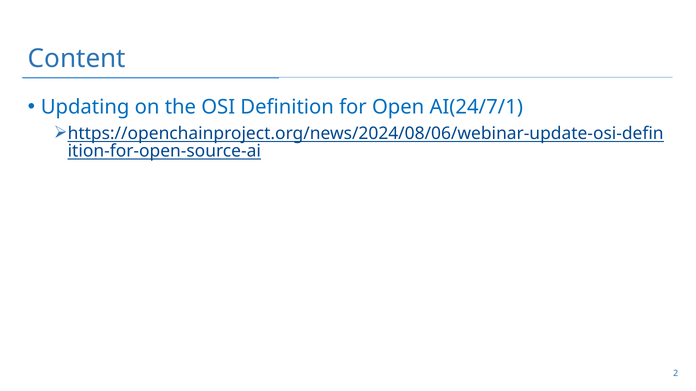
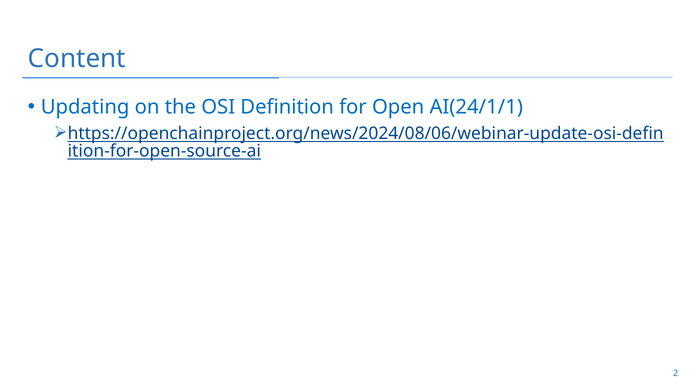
AI(24/7/1: AI(24/7/1 -> AI(24/1/1
